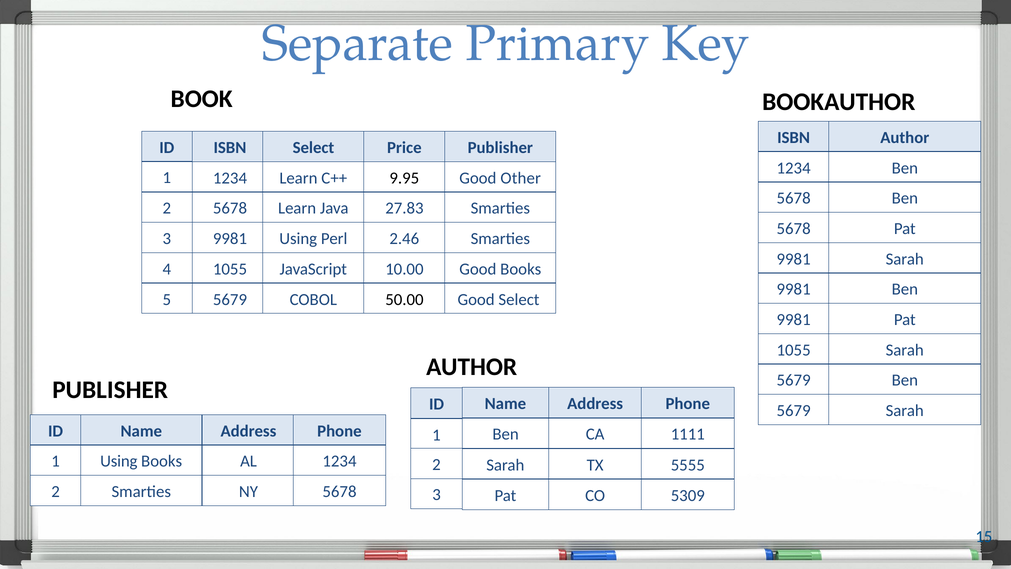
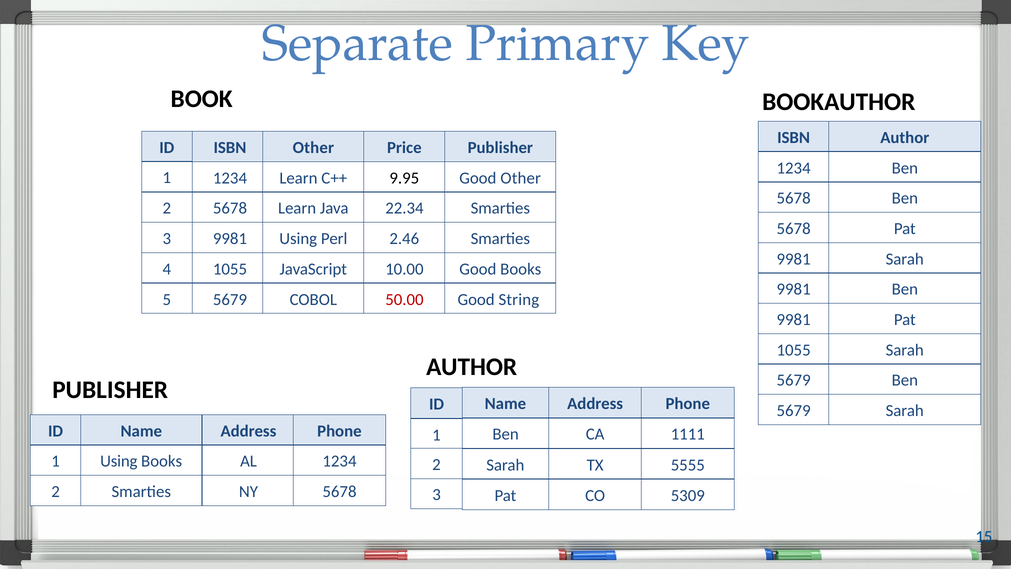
ISBN Select: Select -> Other
27.83: 27.83 -> 22.34
50.00 colour: black -> red
Good Select: Select -> String
